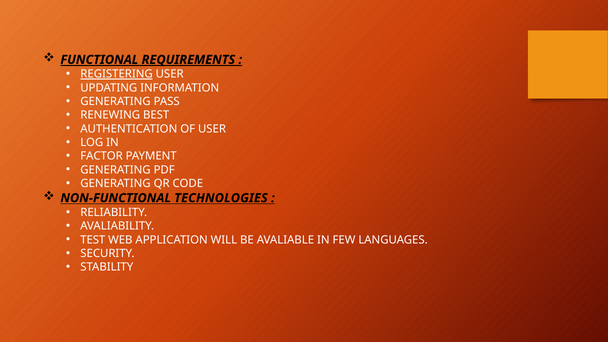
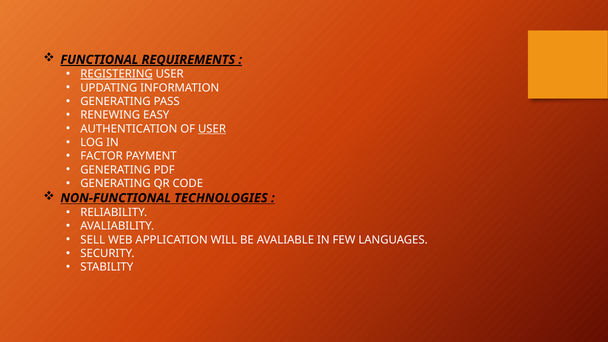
BEST: BEST -> EASY
USER at (212, 129) underline: none -> present
TEST: TEST -> SELL
